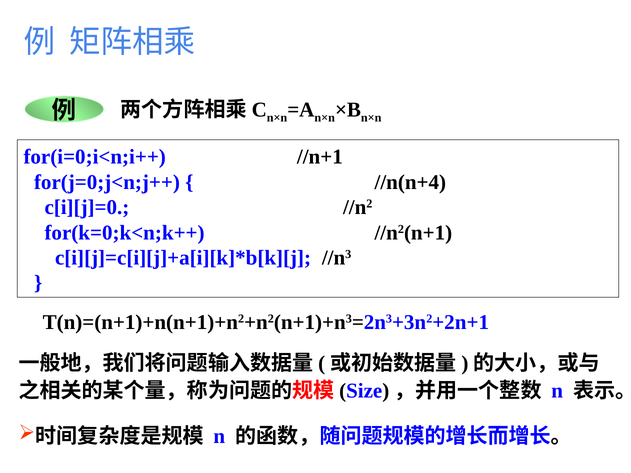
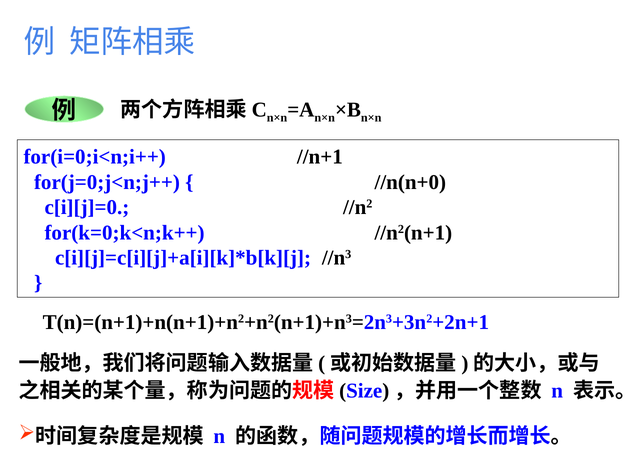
//n(n+4: //n(n+4 -> //n(n+0
